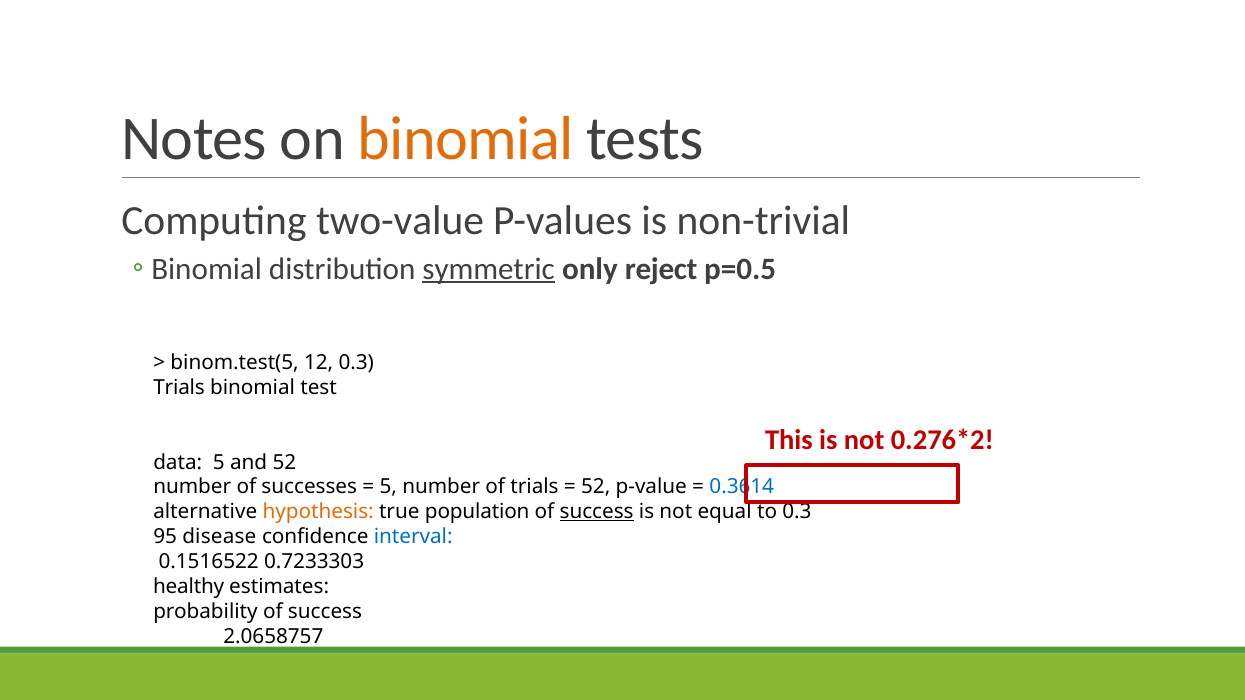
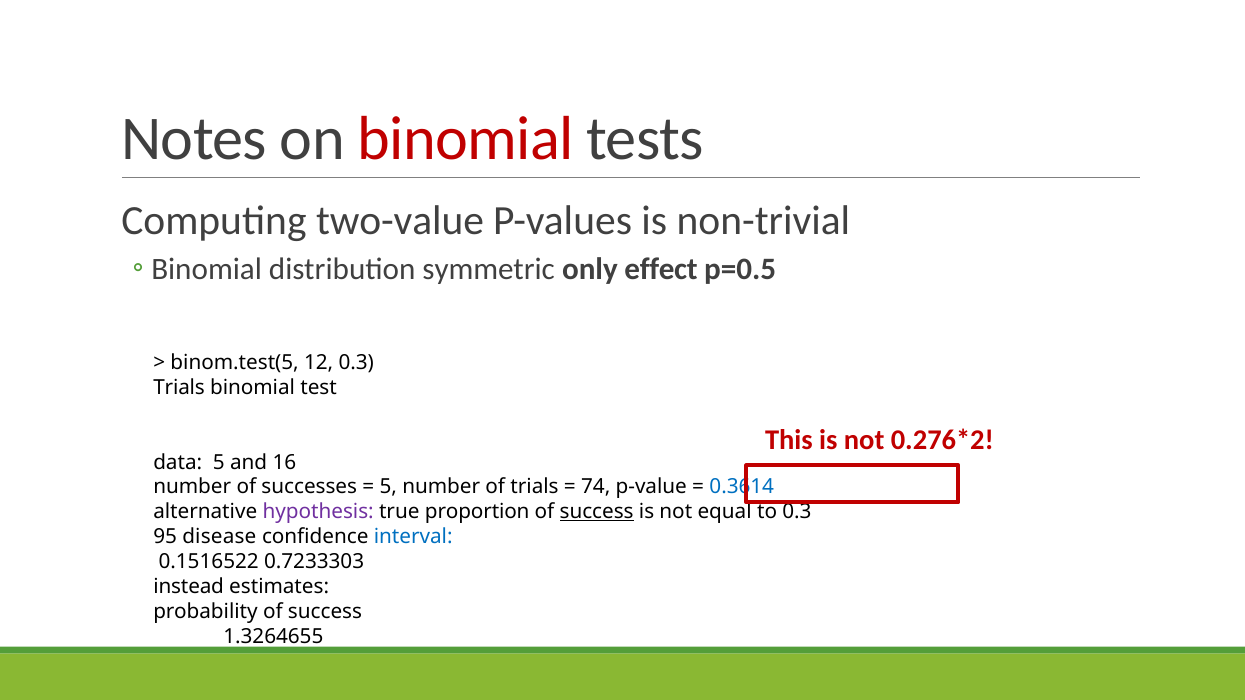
binomial at (466, 139) colour: orange -> red
symmetric underline: present -> none
reject: reject -> effect
and 52: 52 -> 16
52 at (596, 487): 52 -> 74
hypothesis colour: orange -> purple
population: population -> proportion
healthy: healthy -> instead
2.0658757: 2.0658757 -> 1.3264655
